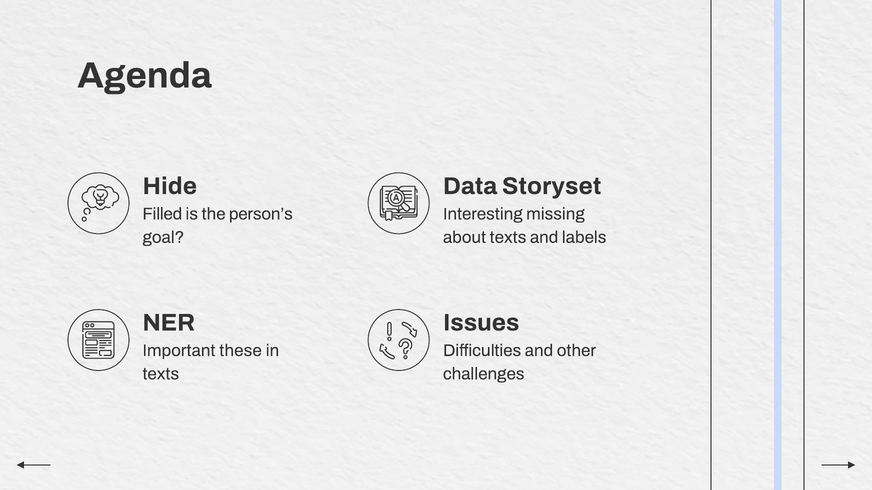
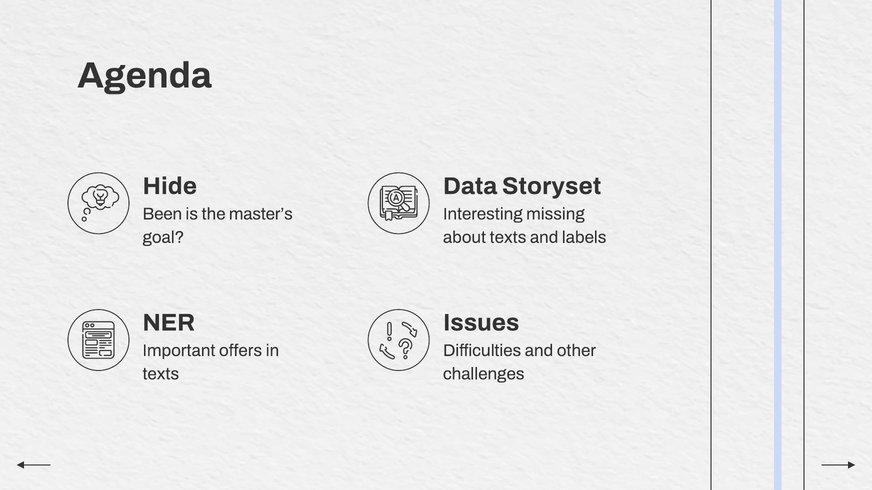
Filled: Filled -> Been
person’s: person’s -> master’s
these: these -> offers
